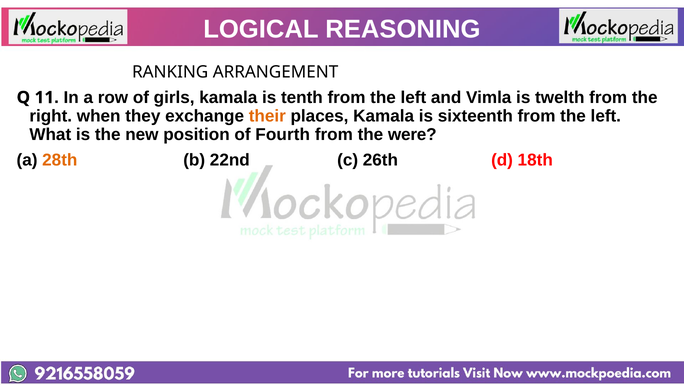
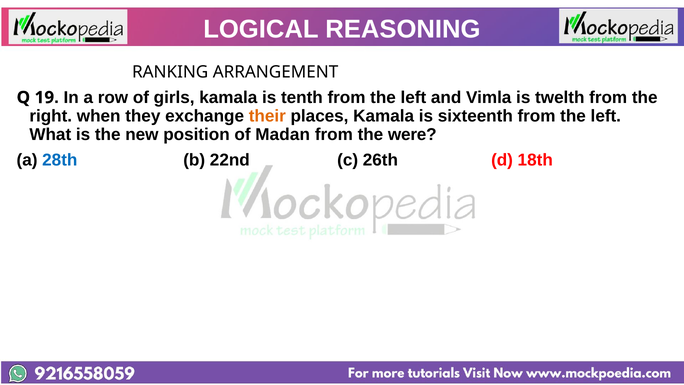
11: 11 -> 19
Fourth: Fourth -> Madan
28th colour: orange -> blue
